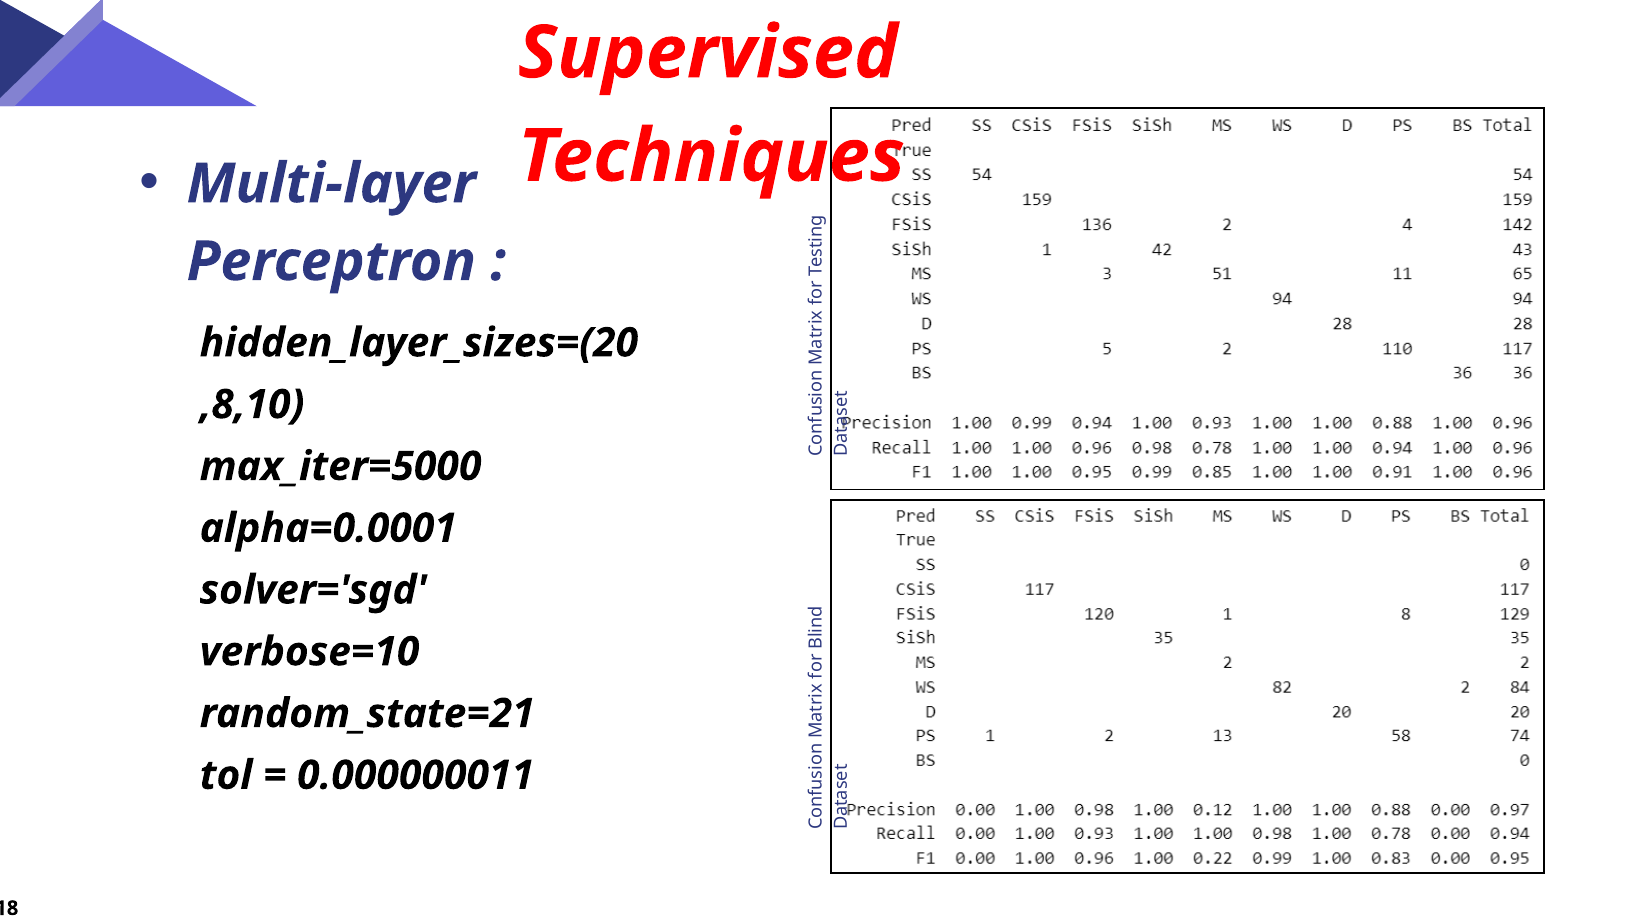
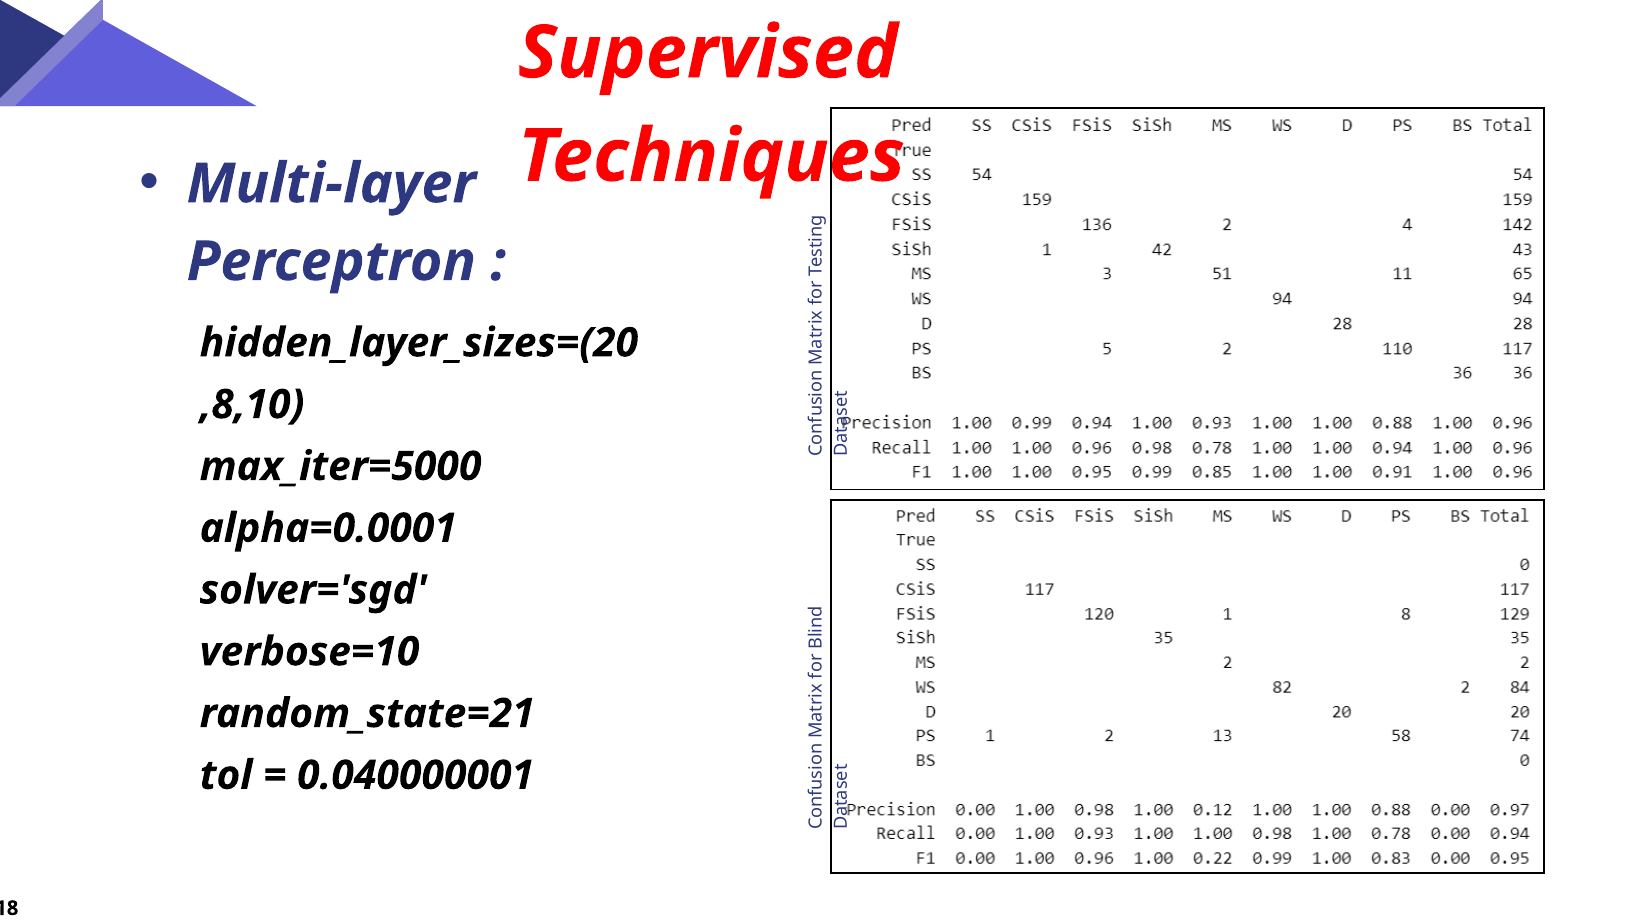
0.000000011: 0.000000011 -> 0.040000001
